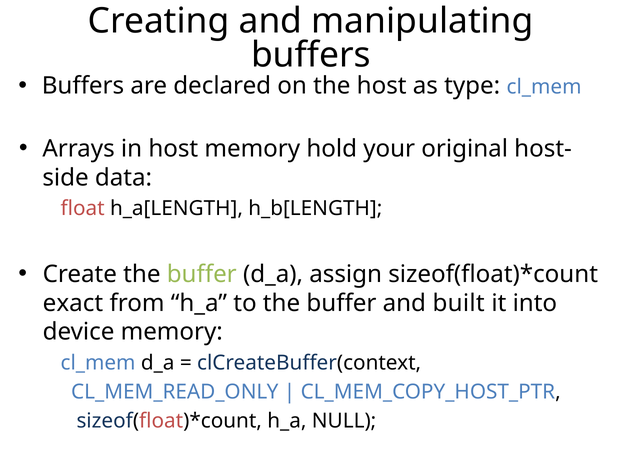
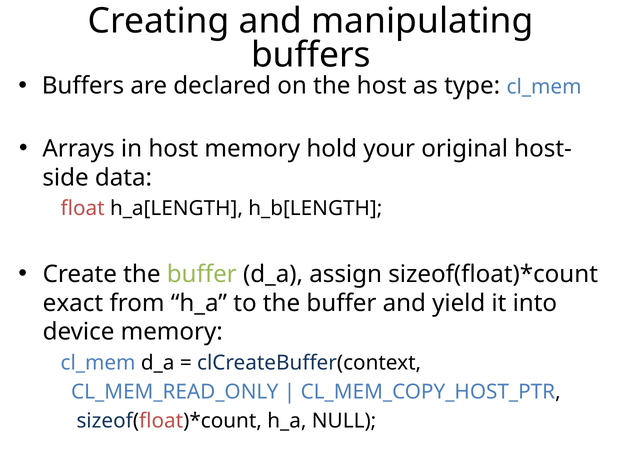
built: built -> yield
